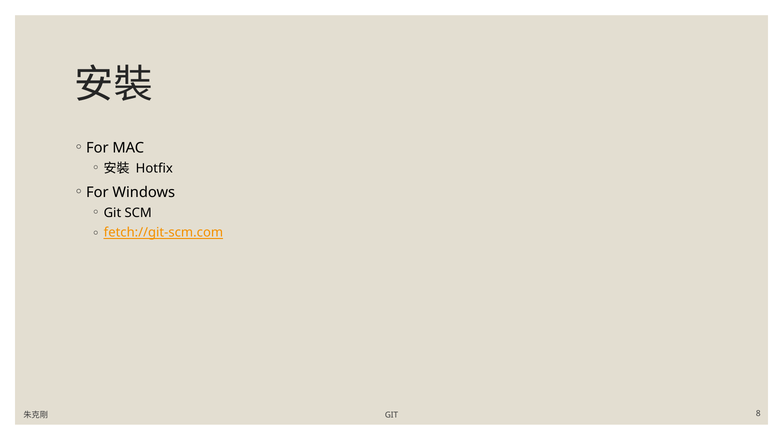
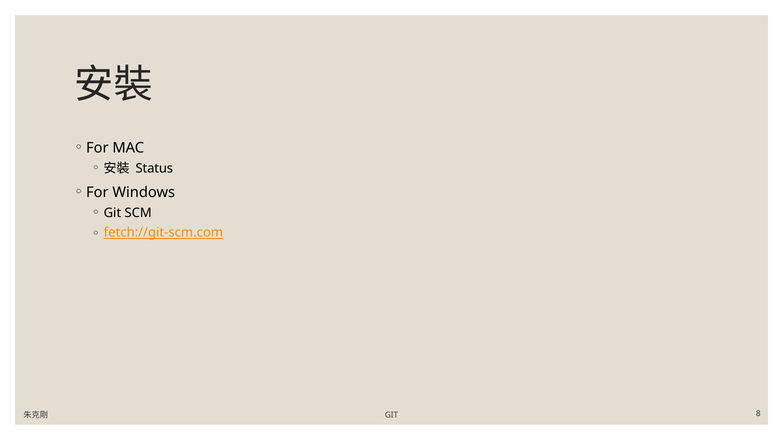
Hotfix: Hotfix -> Status
